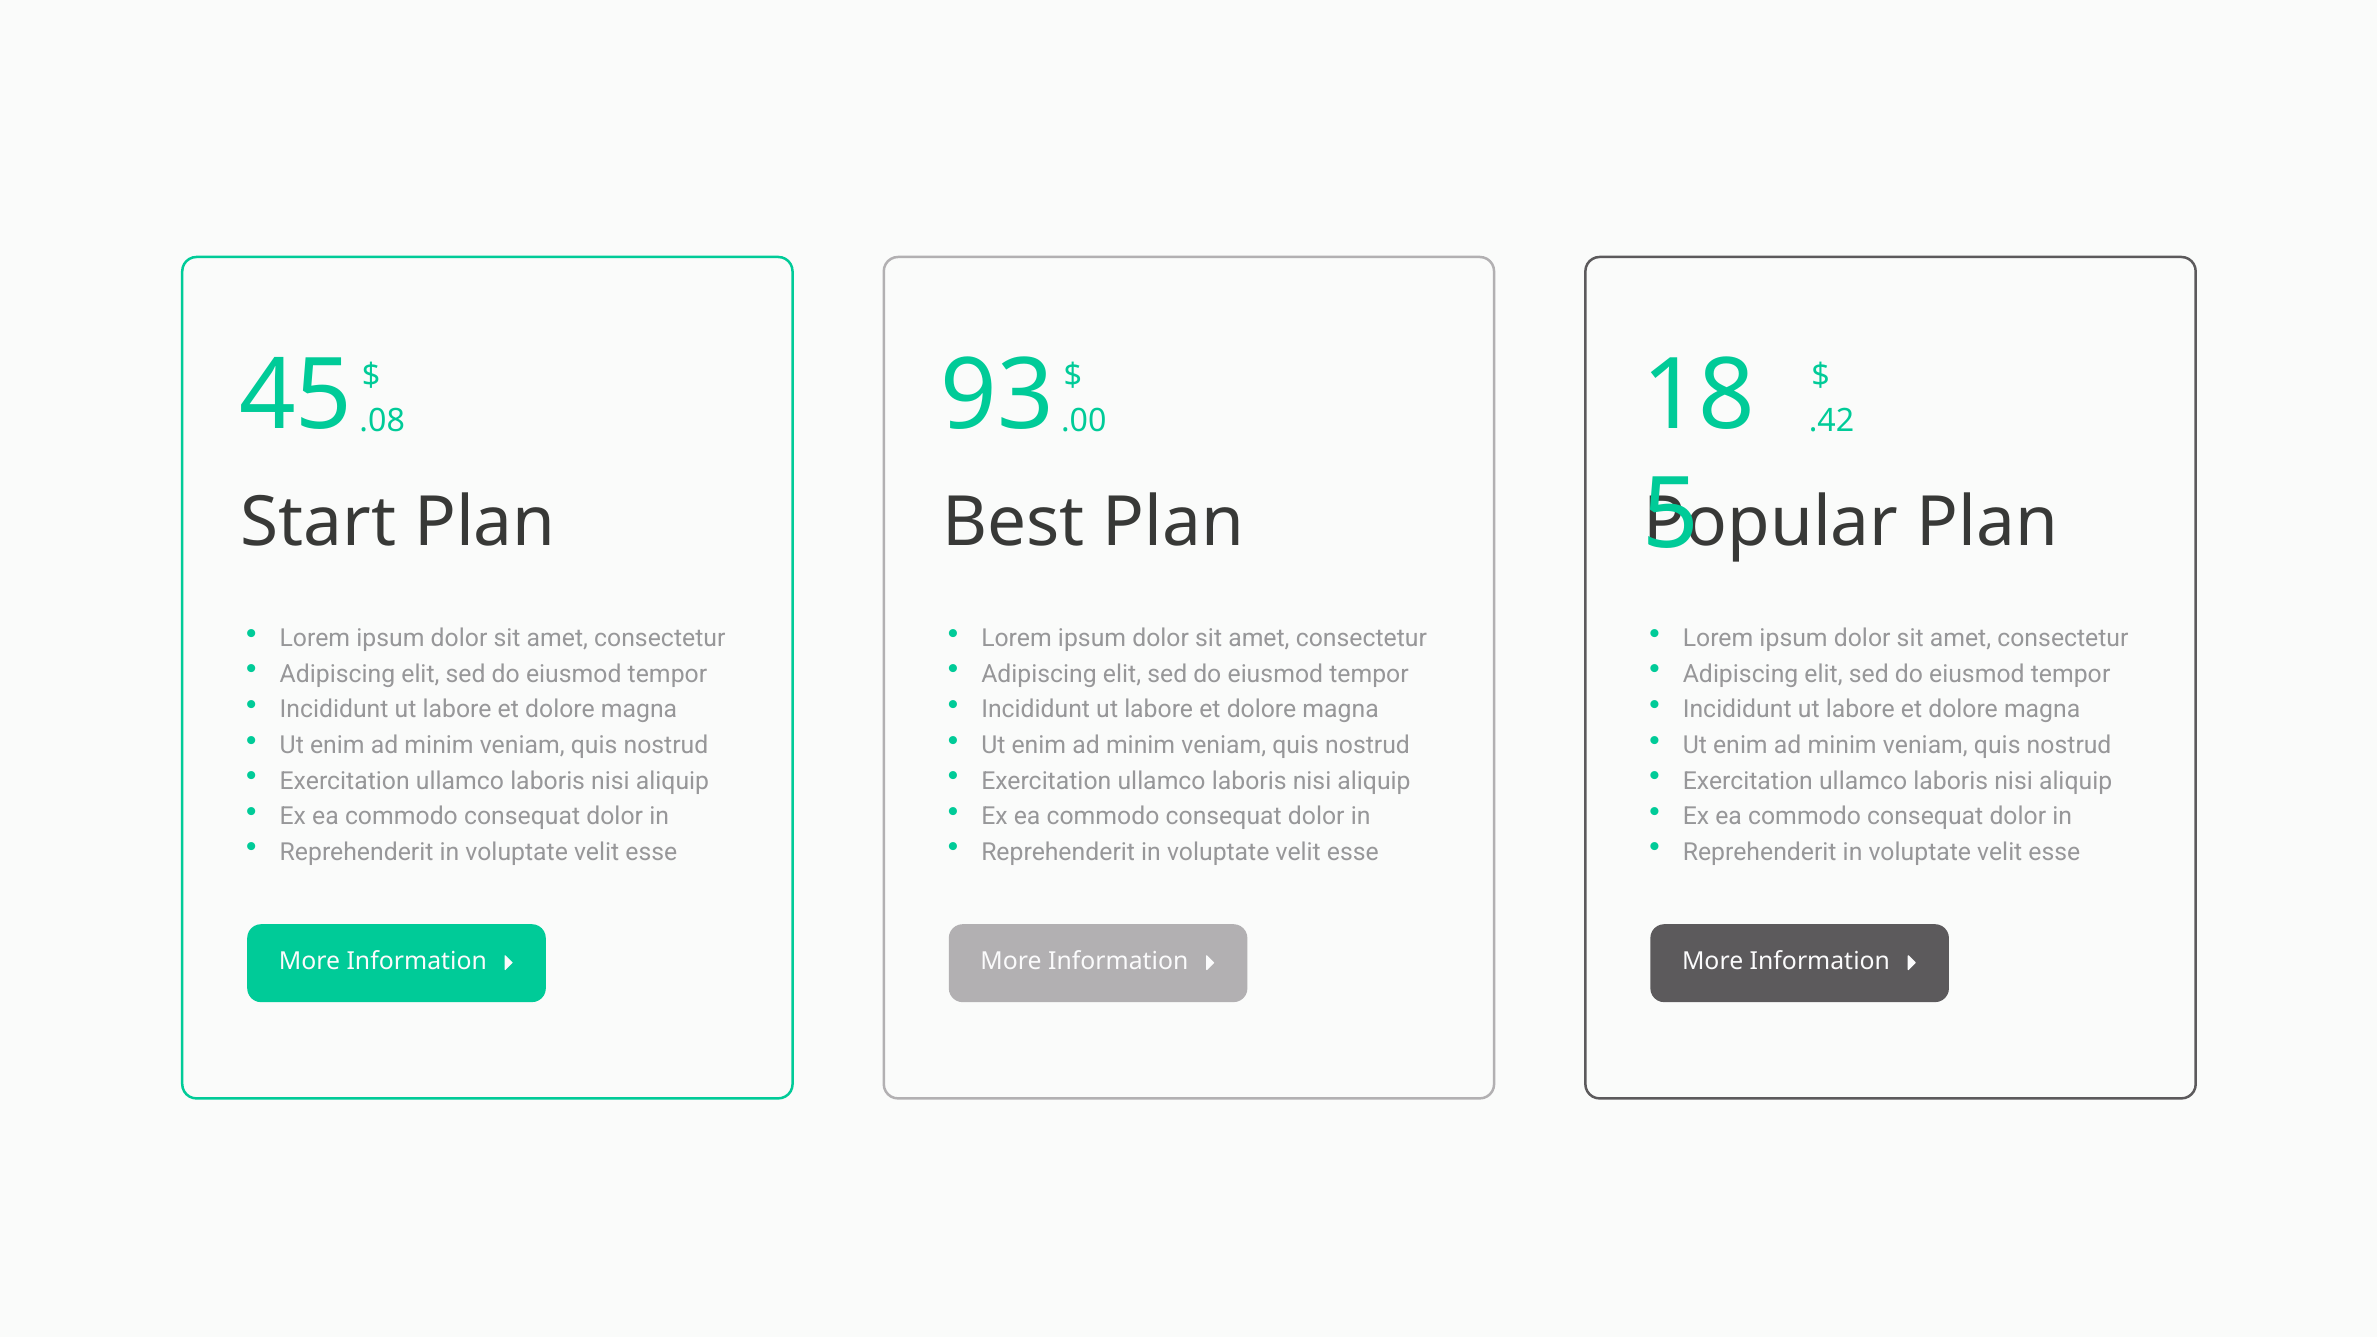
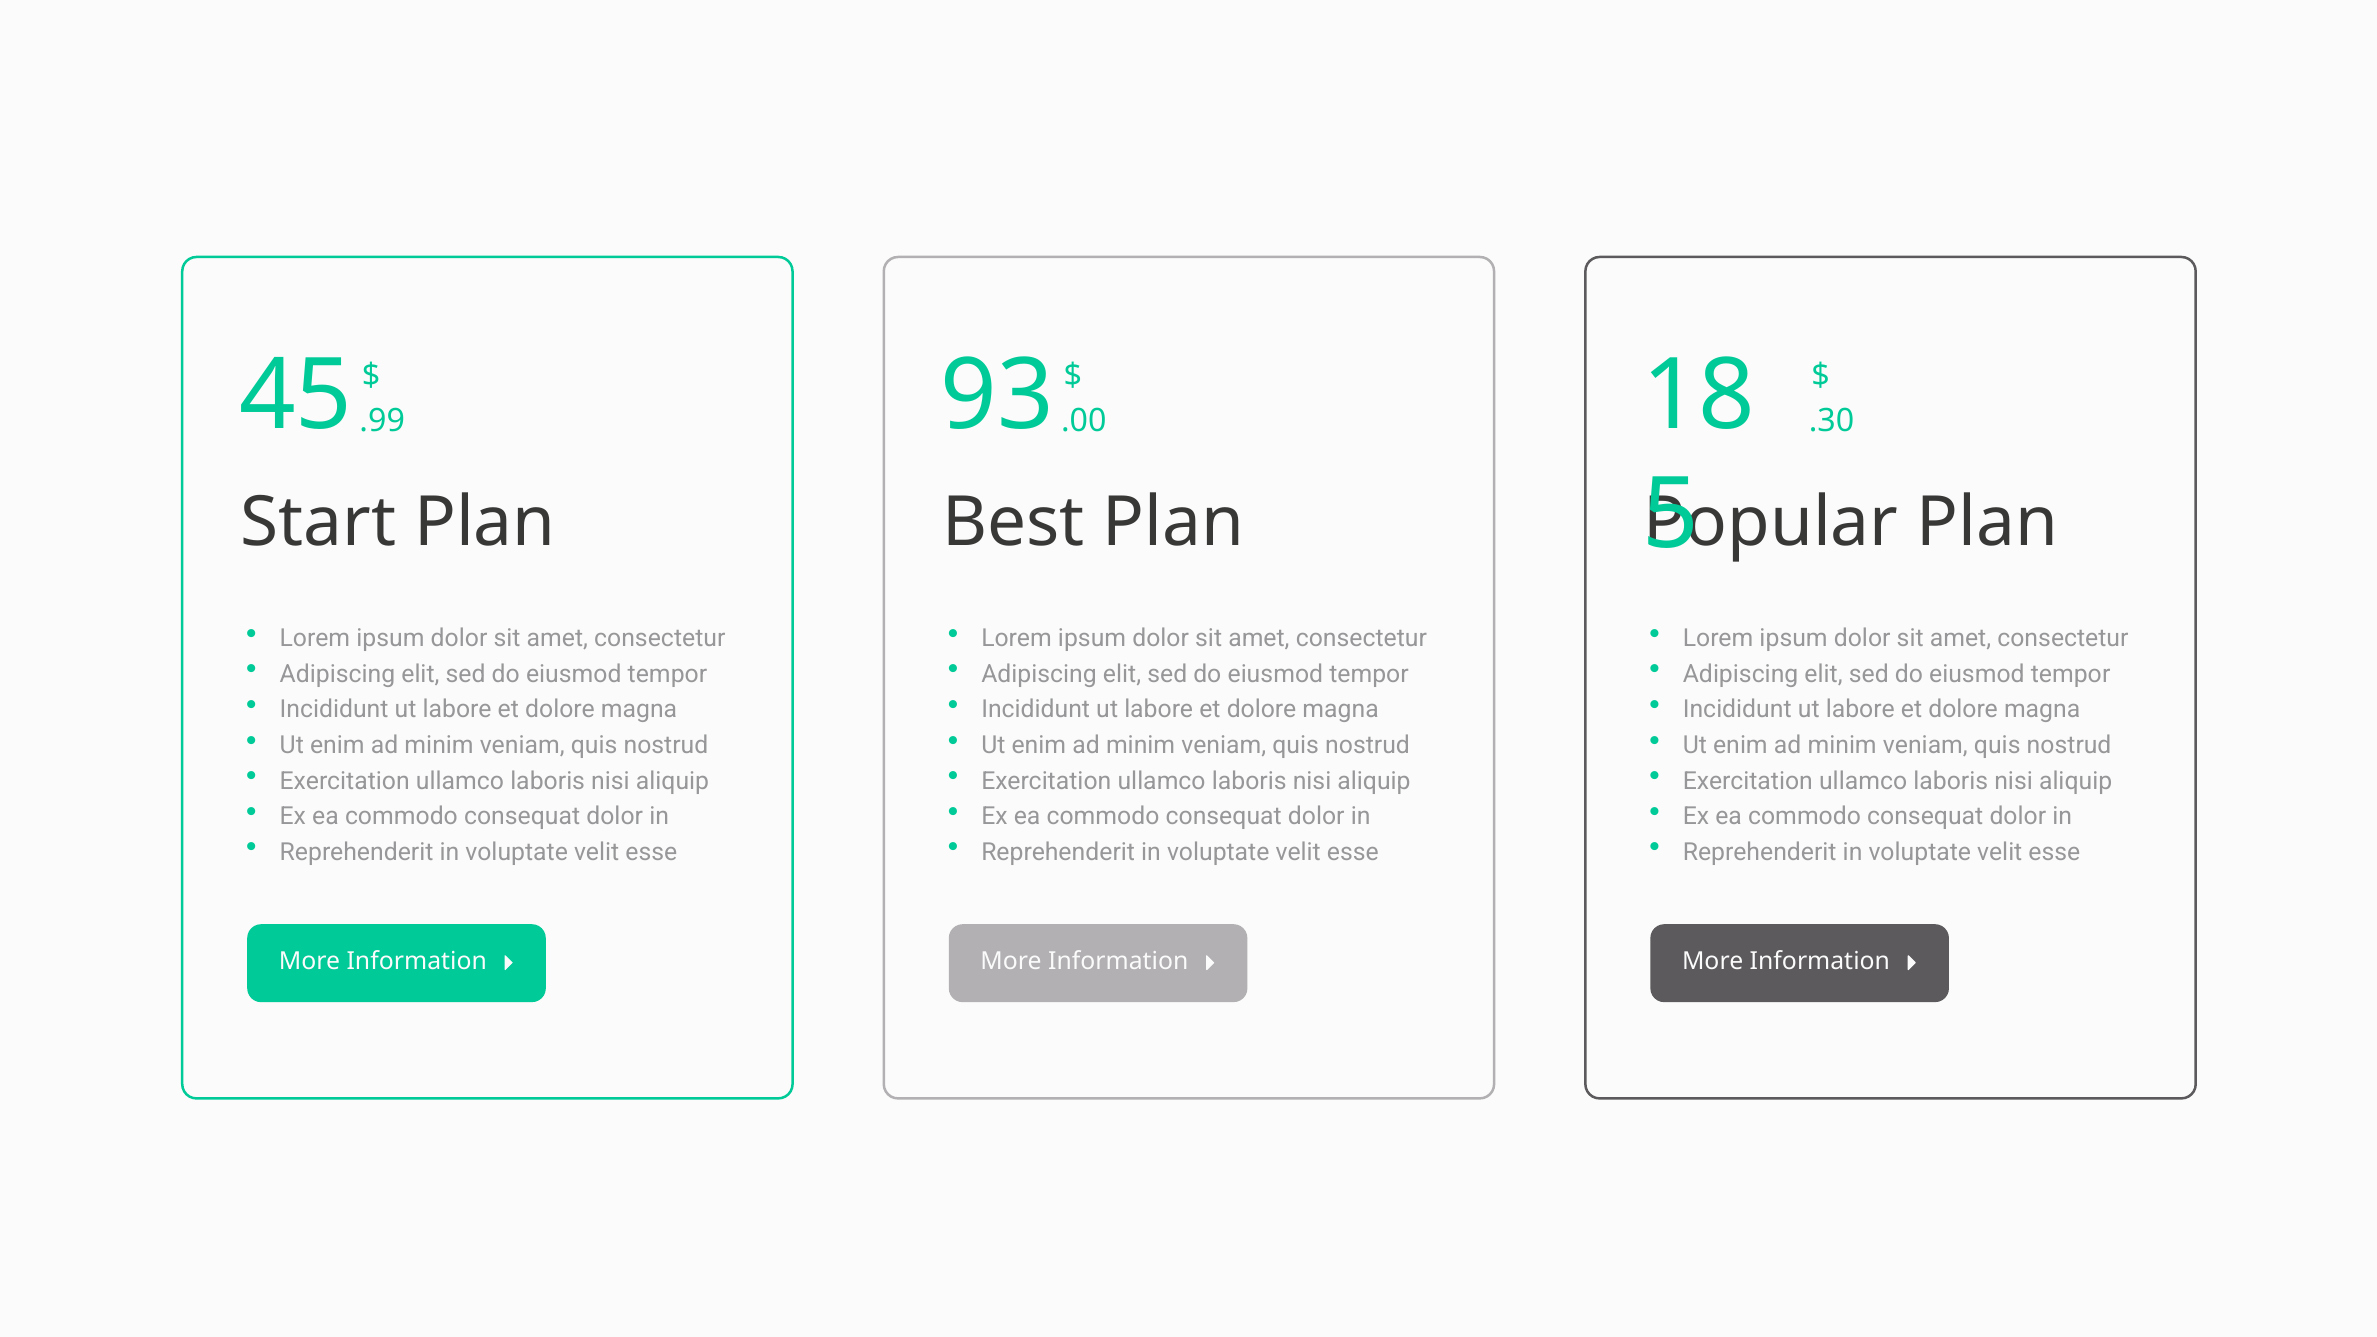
.08: .08 -> .99
.42: .42 -> .30
